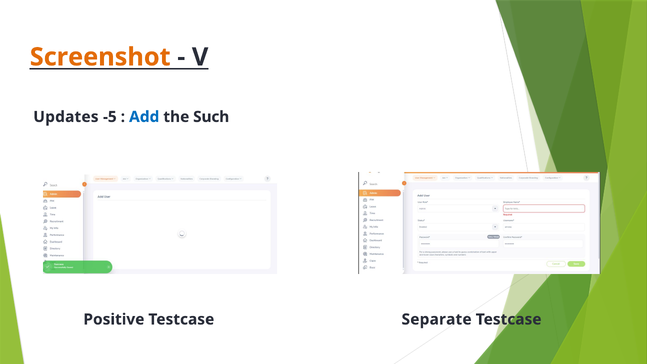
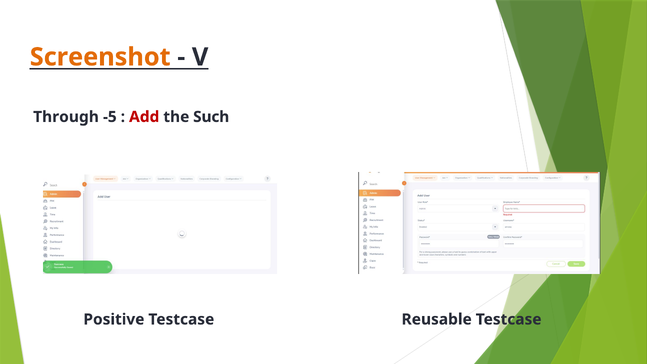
Updates: Updates -> Through
Add colour: blue -> red
Separate: Separate -> Reusable
